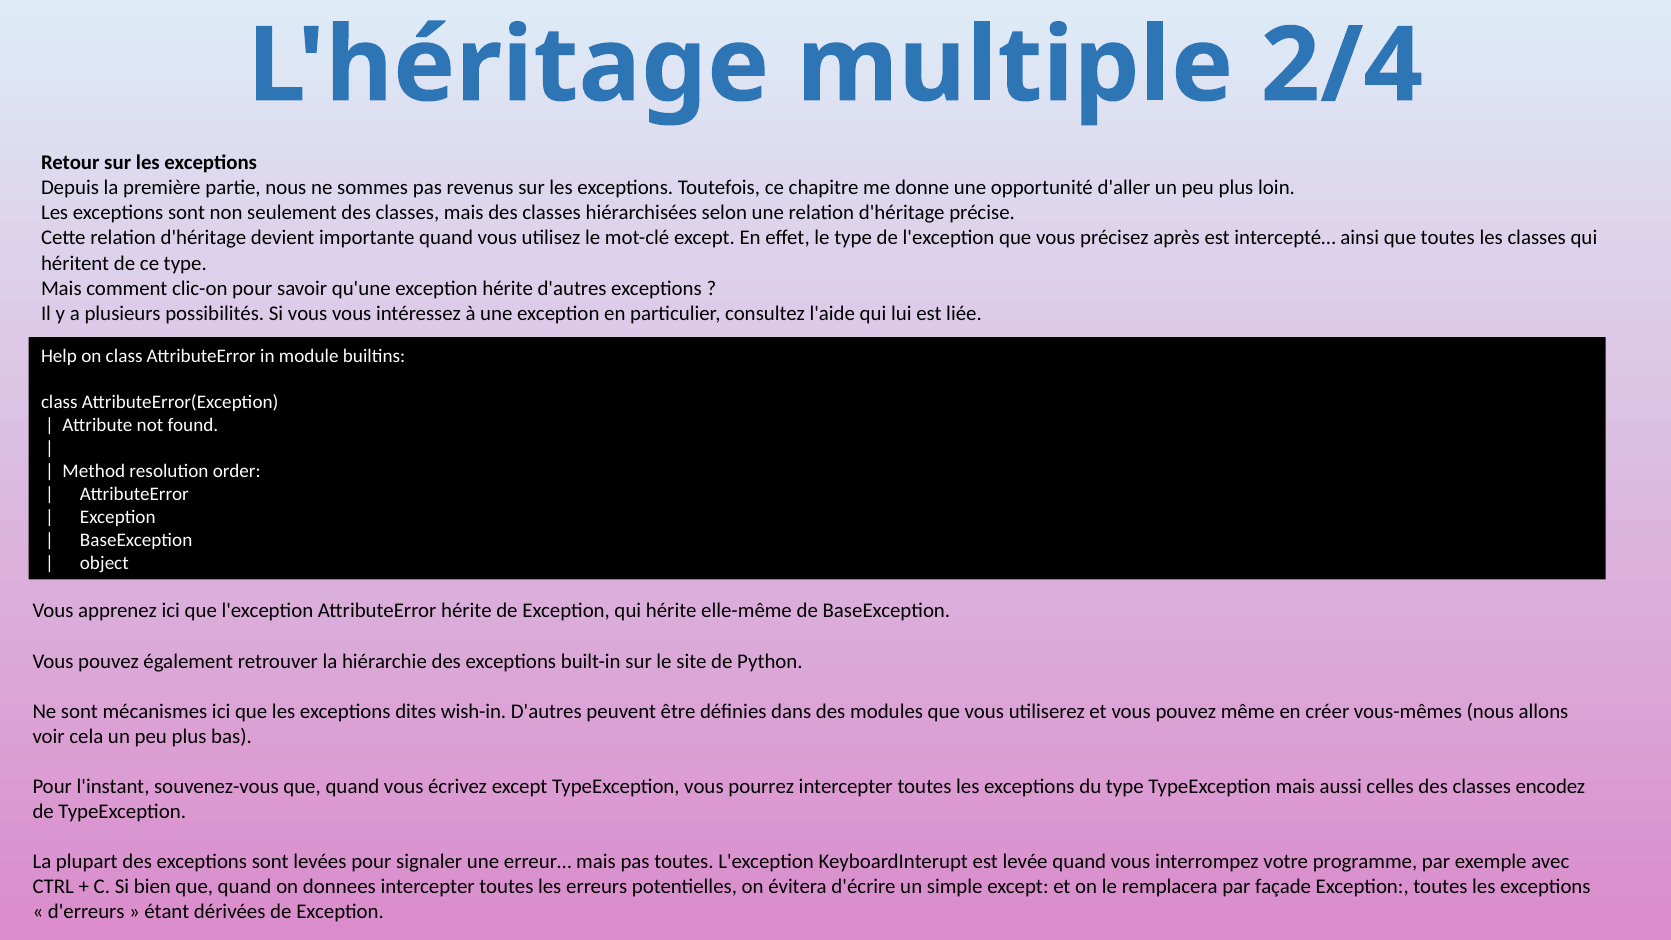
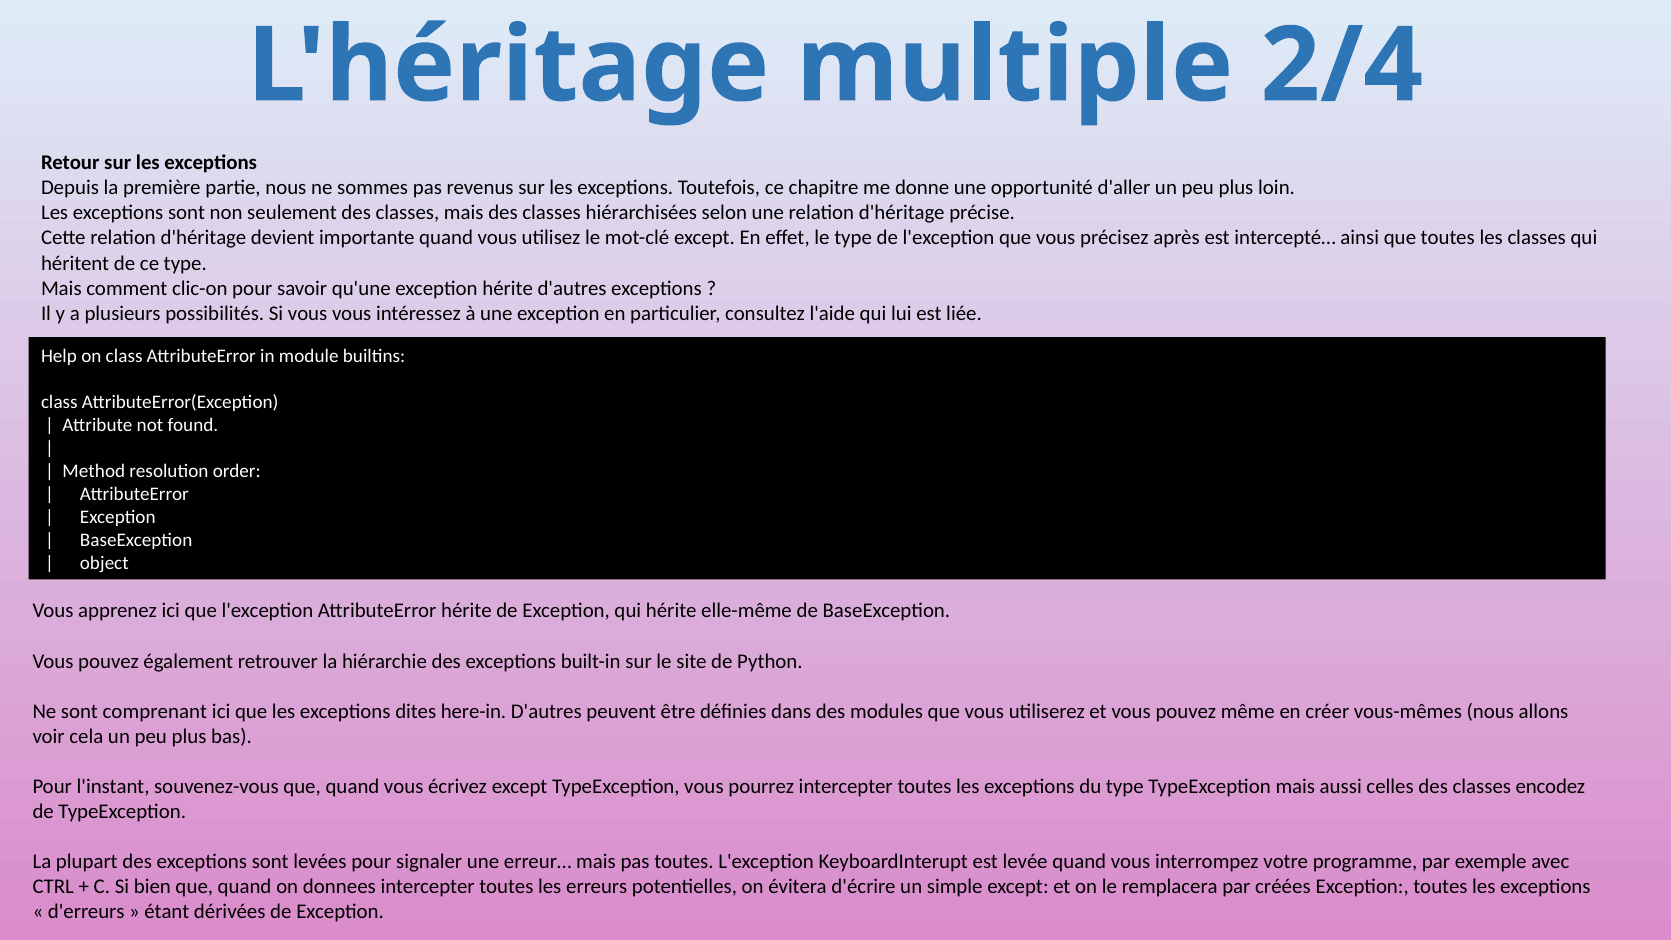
mécanismes: mécanismes -> comprenant
wish-in: wish-in -> here-in
façade: façade -> créées
